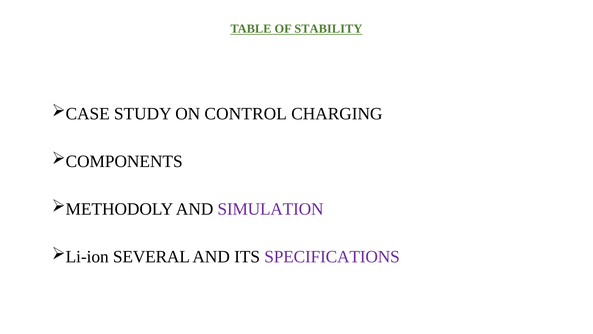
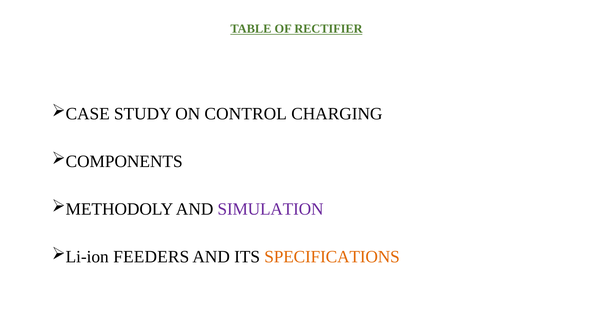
STABILITY: STABILITY -> RECTIFIER
SEVERAL: SEVERAL -> FEEDERS
SPECIFICATIONS colour: purple -> orange
